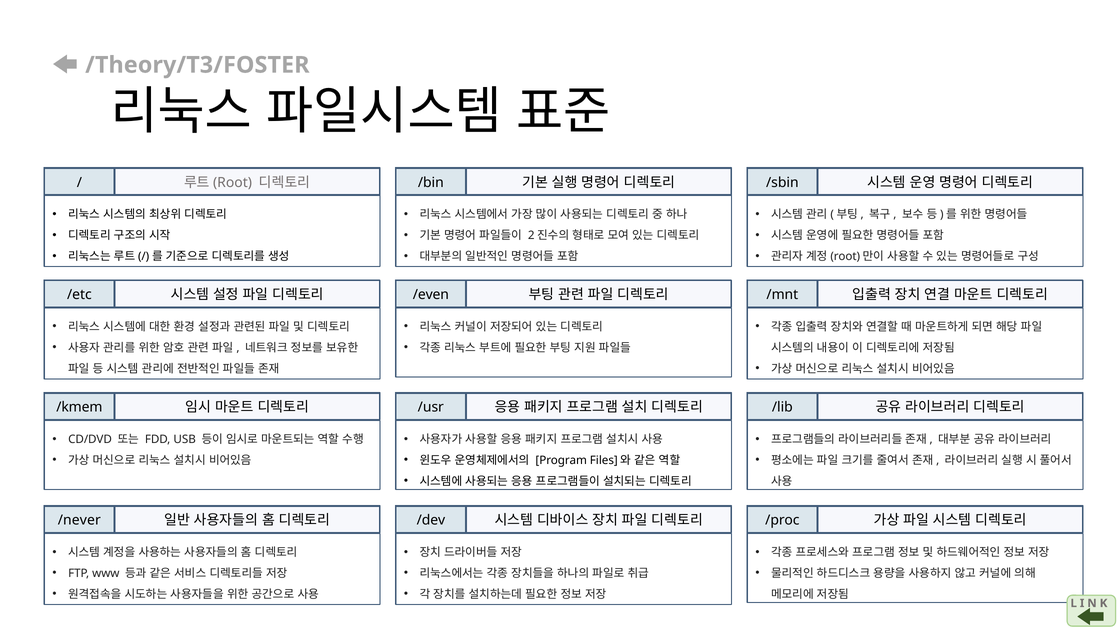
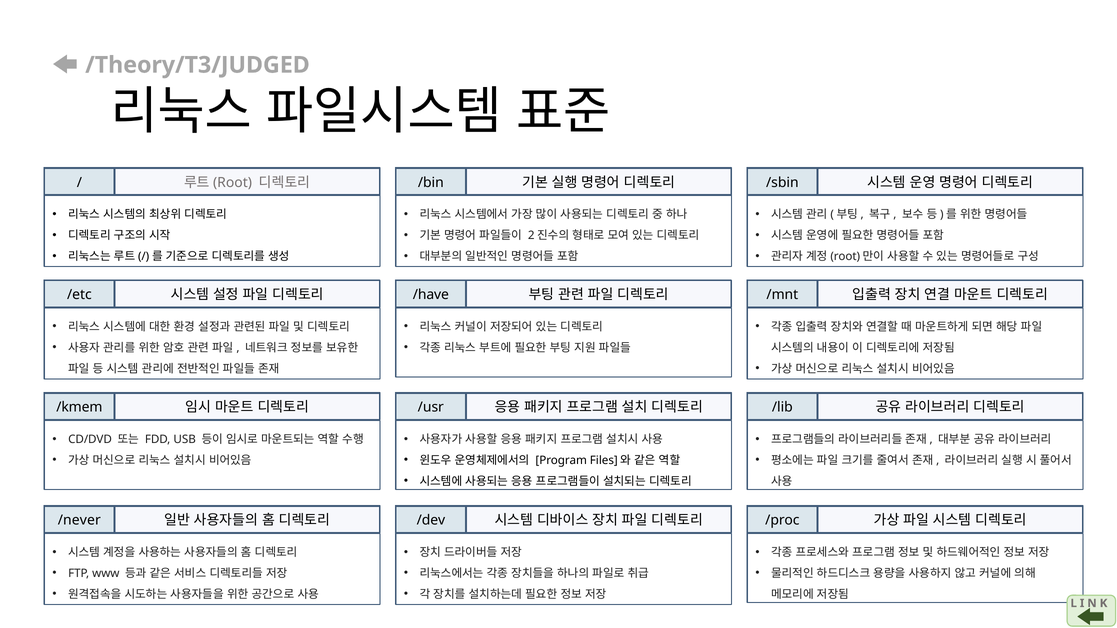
/Theory/T3/FOSTER: /Theory/T3/FOSTER -> /Theory/T3/JUDGED
/even: /even -> /have
